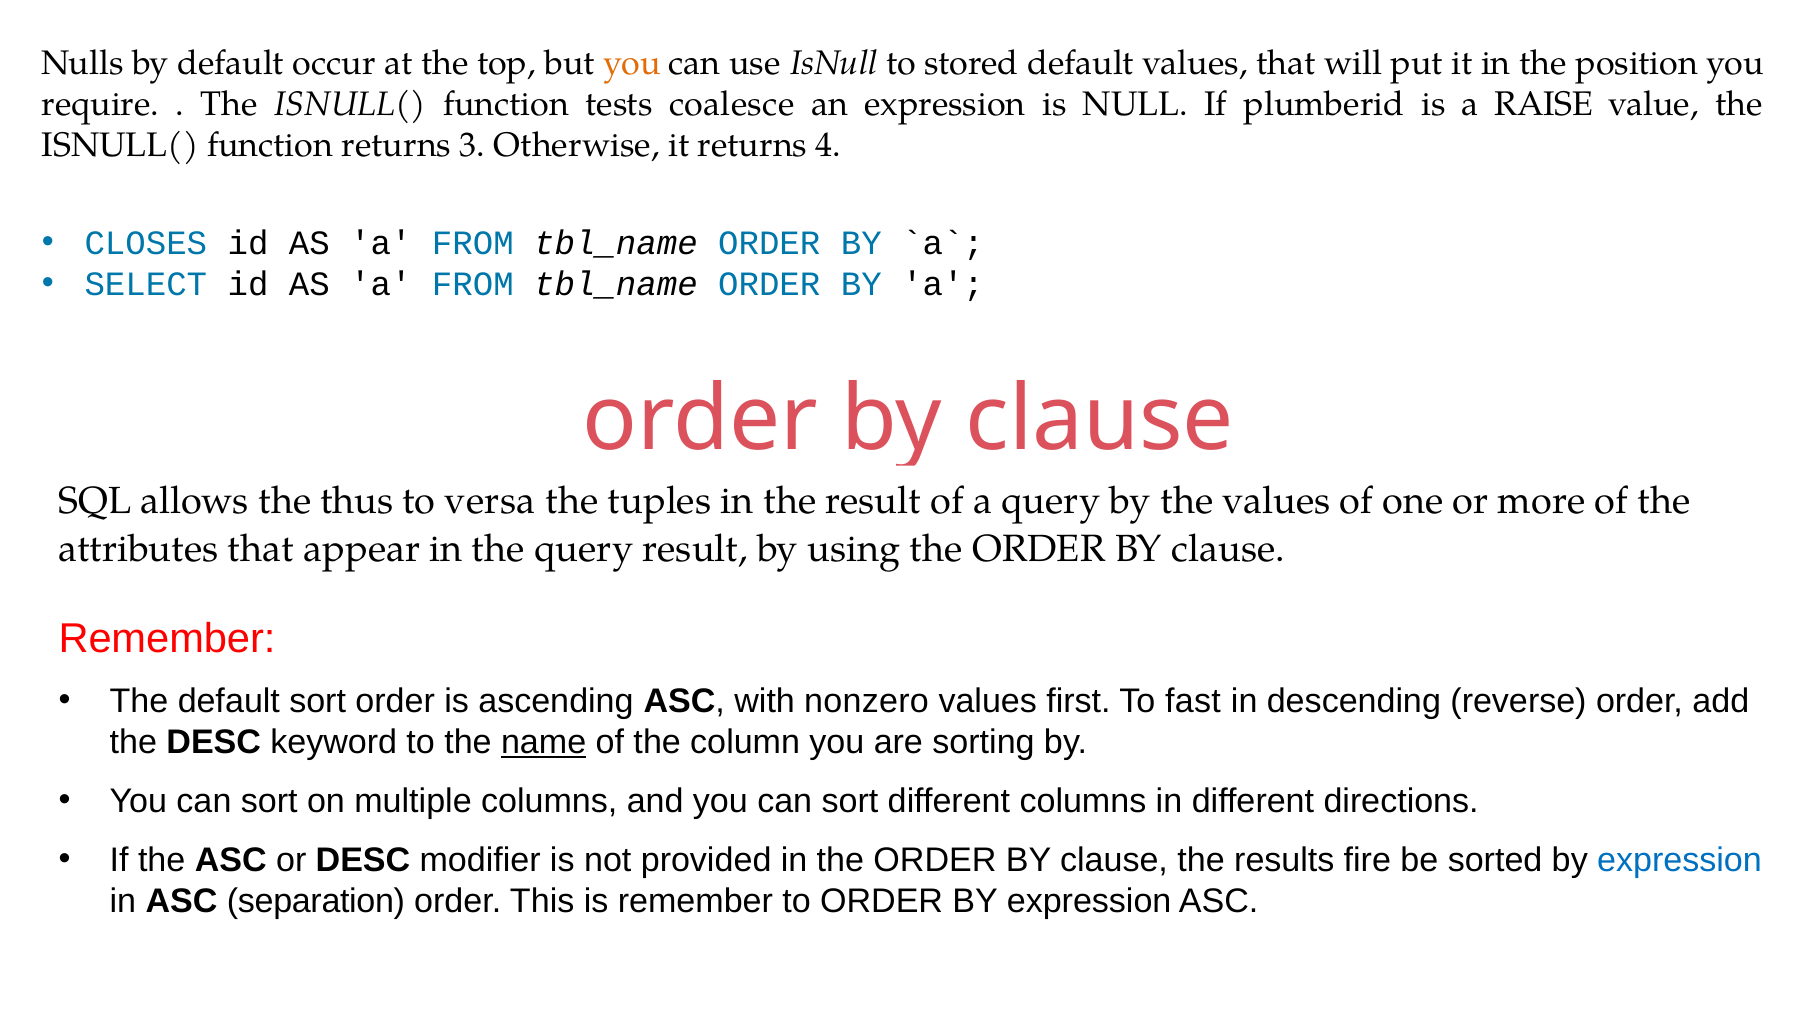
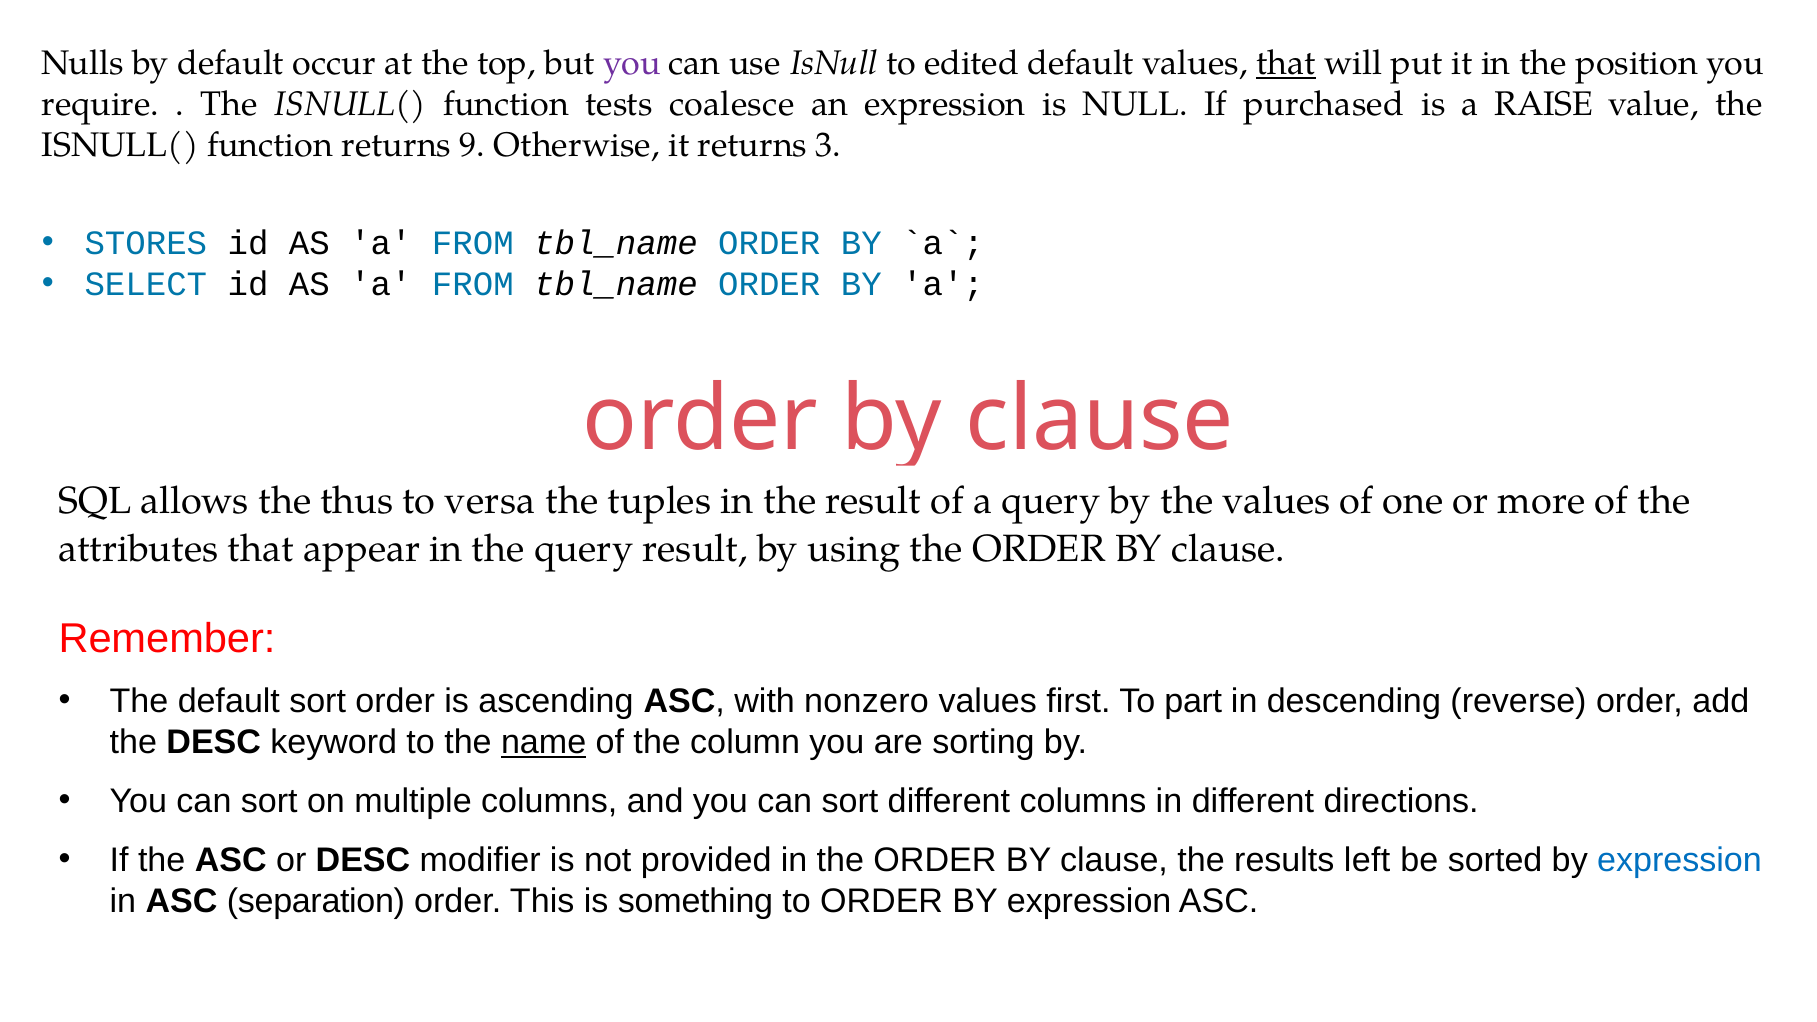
you at (632, 64) colour: orange -> purple
stored: stored -> edited
that at (1286, 64) underline: none -> present
plumberid: plumberid -> purchased
3: 3 -> 9
4: 4 -> 3
CLOSES: CLOSES -> STORES
fast: fast -> part
fire: fire -> left
is remember: remember -> something
